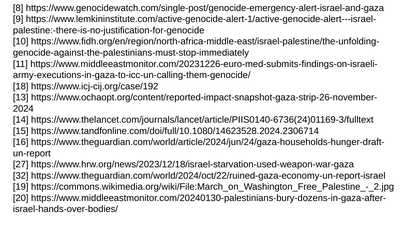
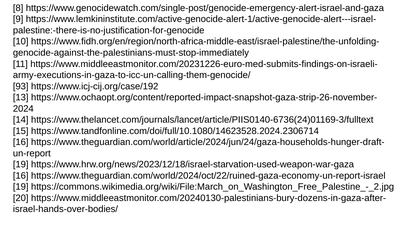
18: 18 -> 93
27 at (21, 165): 27 -> 19
32 at (21, 176): 32 -> 16
